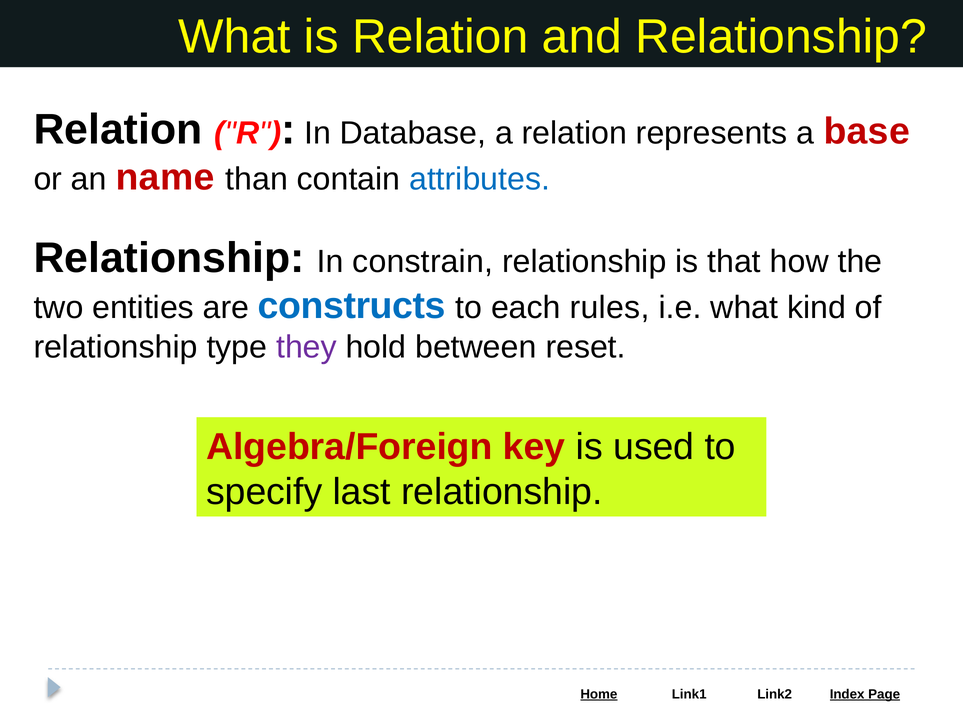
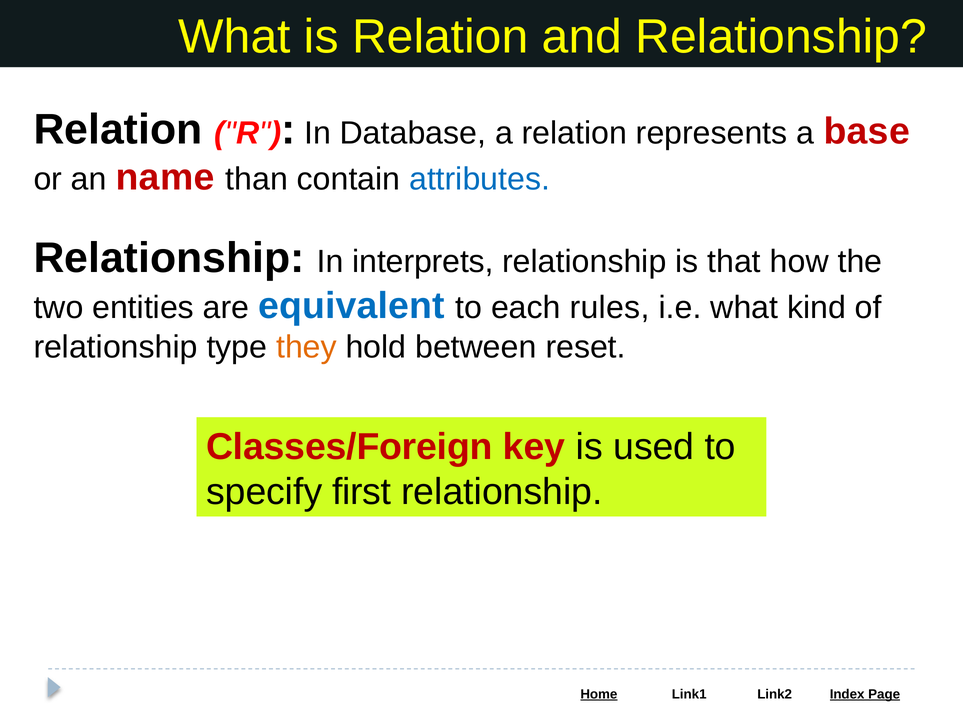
constrain: constrain -> interprets
constructs: constructs -> equivalent
they colour: purple -> orange
Algebra/Foreign: Algebra/Foreign -> Classes/Foreign
last: last -> first
